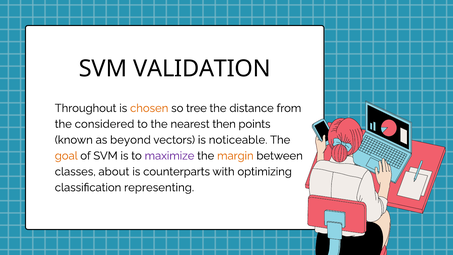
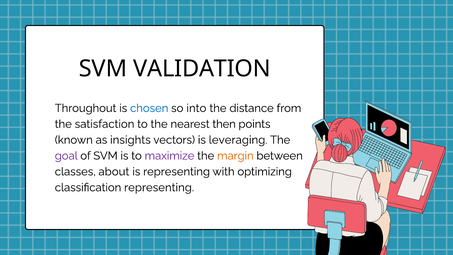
chosen colour: orange -> blue
tree: tree -> into
considered: considered -> satisfaction
beyond: beyond -> insights
noticeable: noticeable -> leveraging
goal colour: orange -> purple
is counterparts: counterparts -> representing
